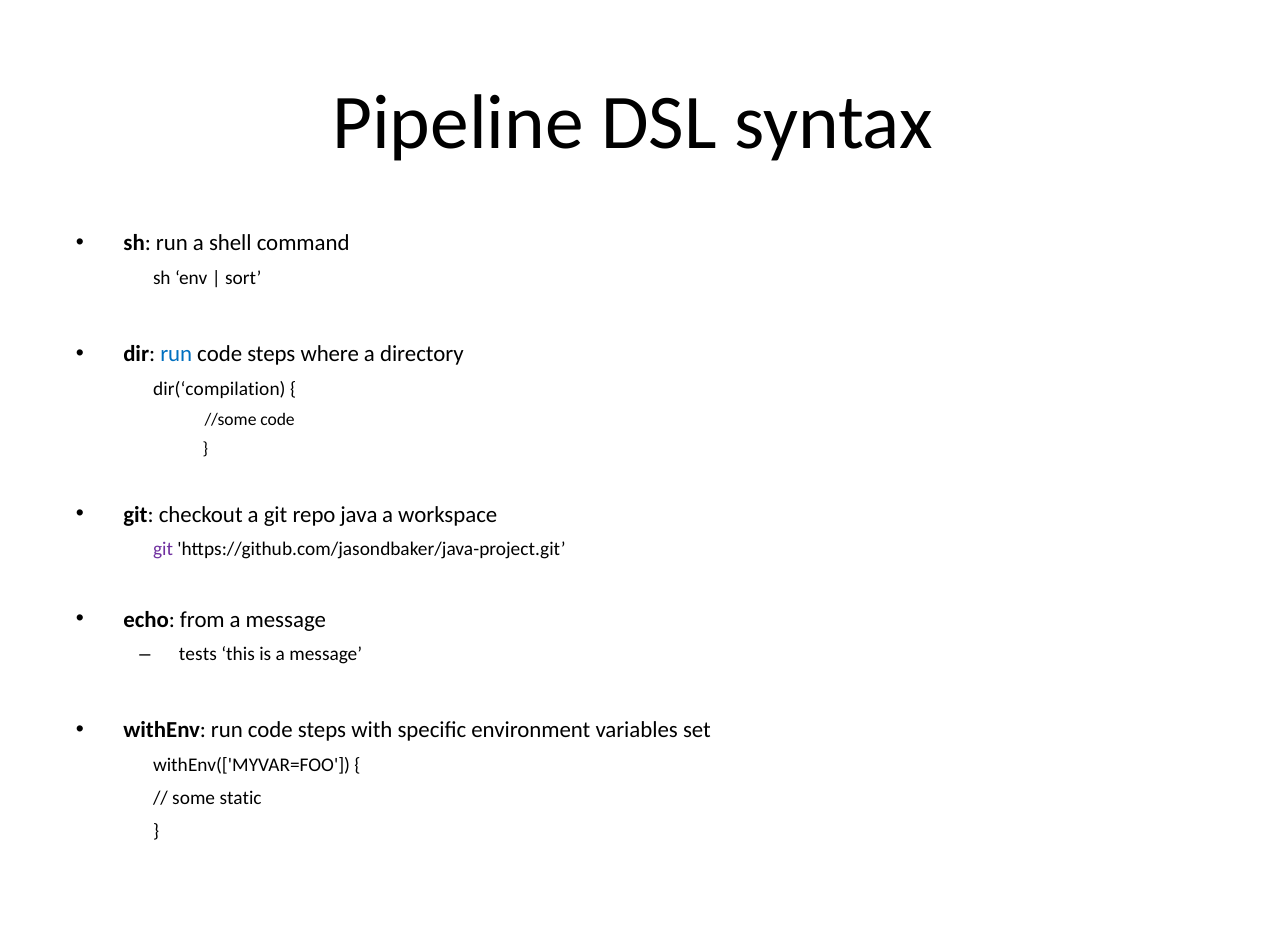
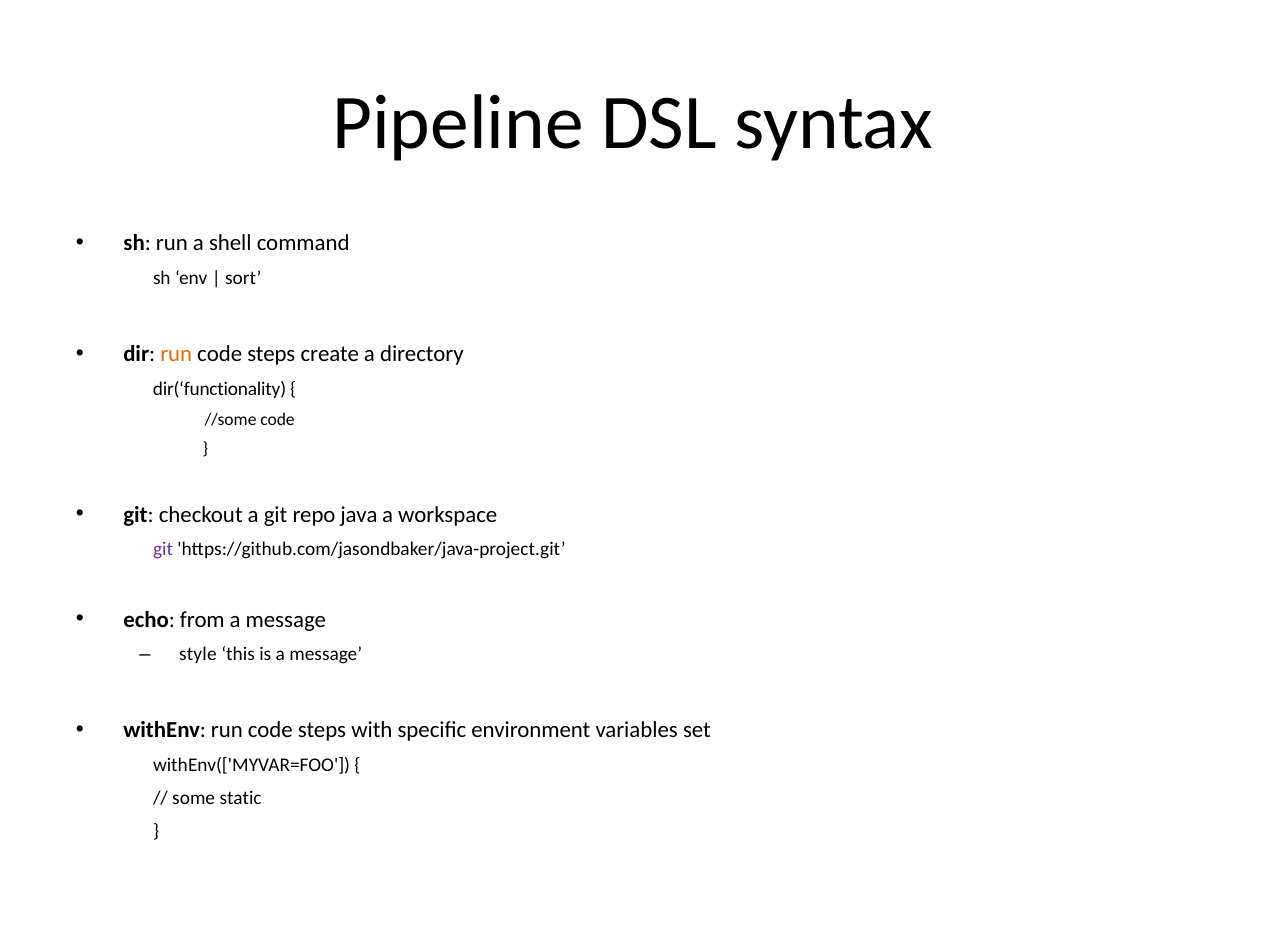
run at (176, 354) colour: blue -> orange
where: where -> create
dir(‘compilation: dir(‘compilation -> dir(‘functionality
tests: tests -> style
